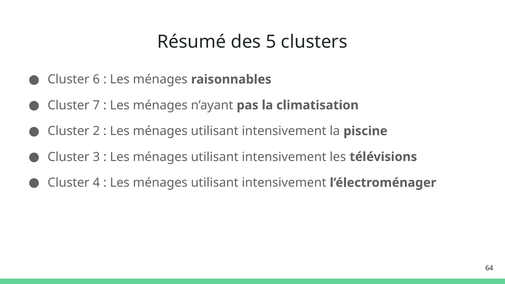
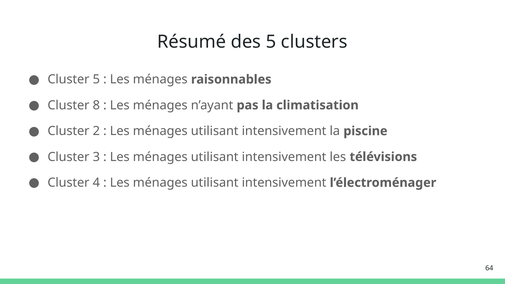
Cluster 6: 6 -> 5
7: 7 -> 8
